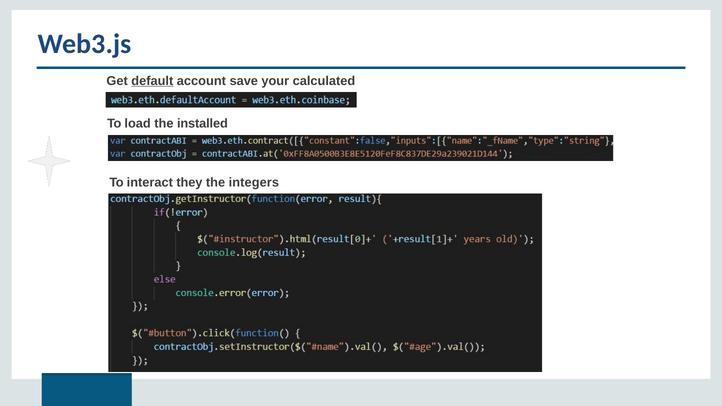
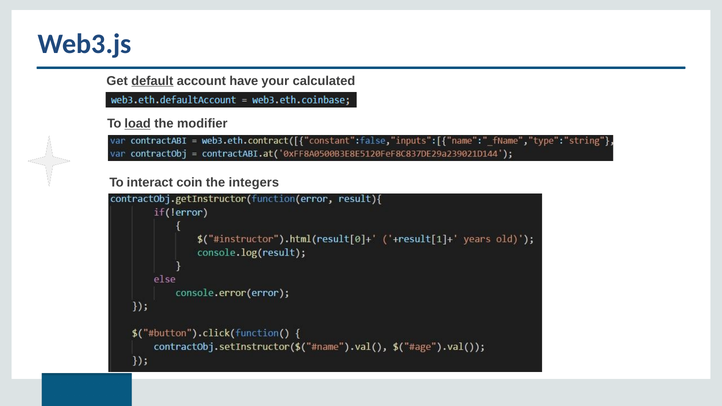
save: save -> have
load underline: none -> present
installed: installed -> modifier
they: they -> coin
